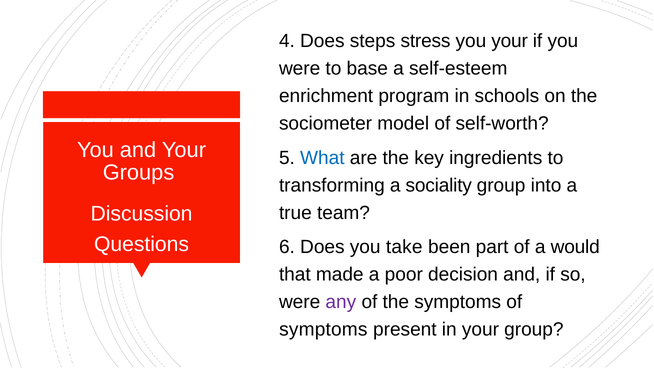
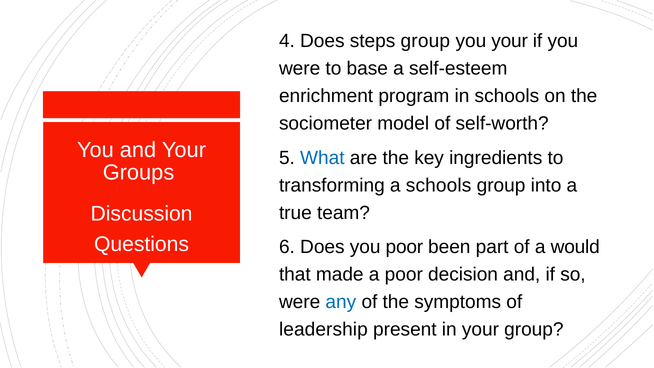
steps stress: stress -> group
a sociality: sociality -> schools
you take: take -> poor
any colour: purple -> blue
symptoms at (323, 329): symptoms -> leadership
